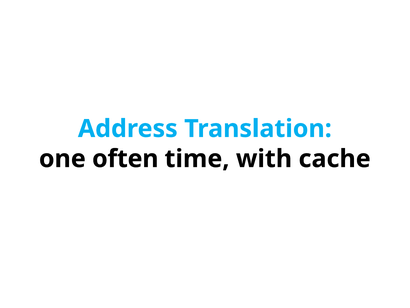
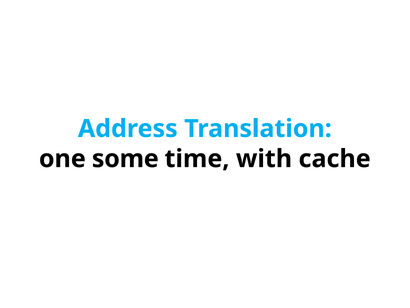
often: often -> some
